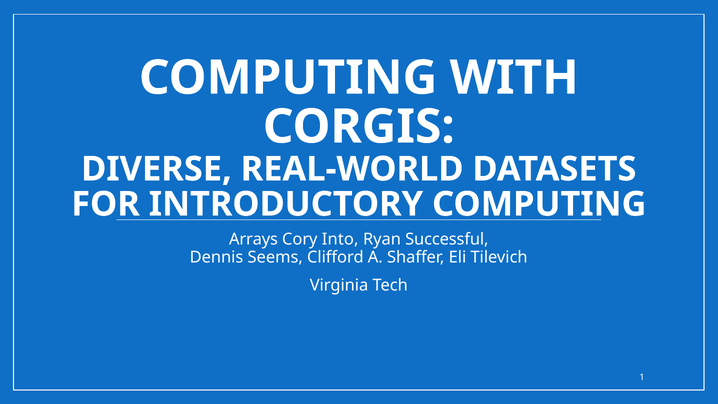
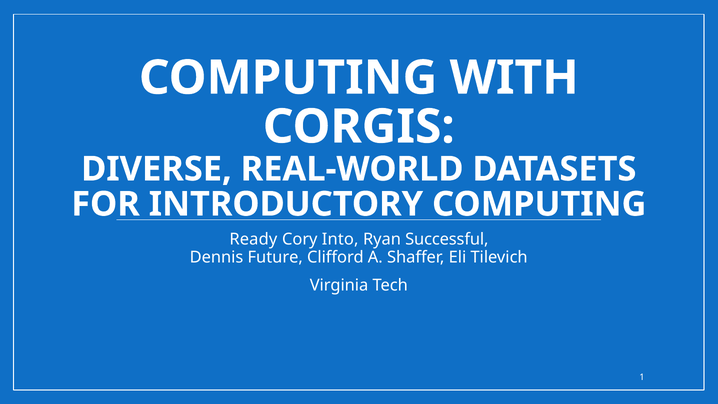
Arrays: Arrays -> Ready
Seems: Seems -> Future
